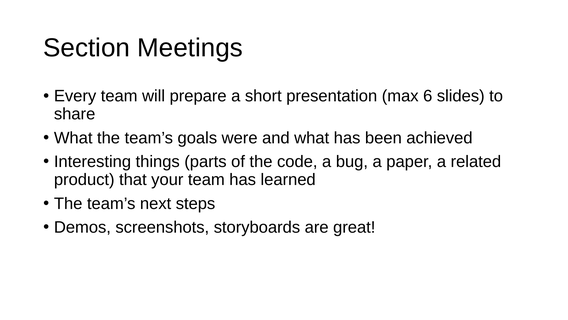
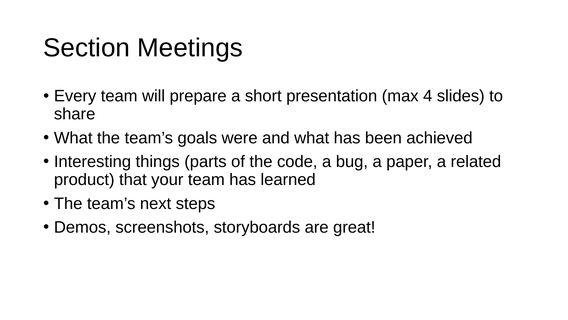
6: 6 -> 4
